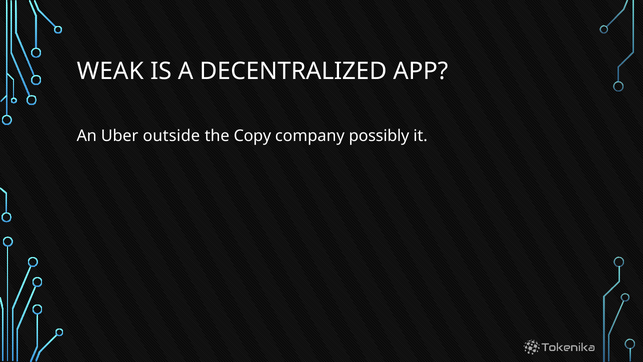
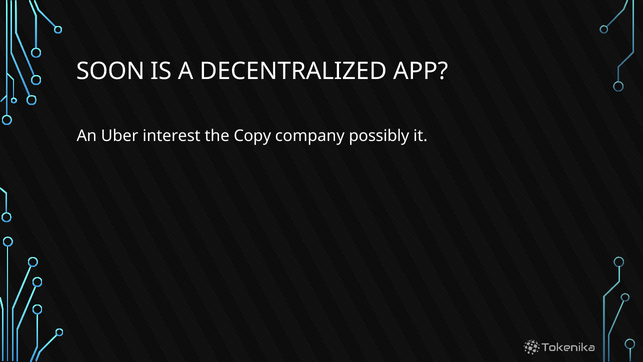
WEAK: WEAK -> SOON
outside: outside -> interest
